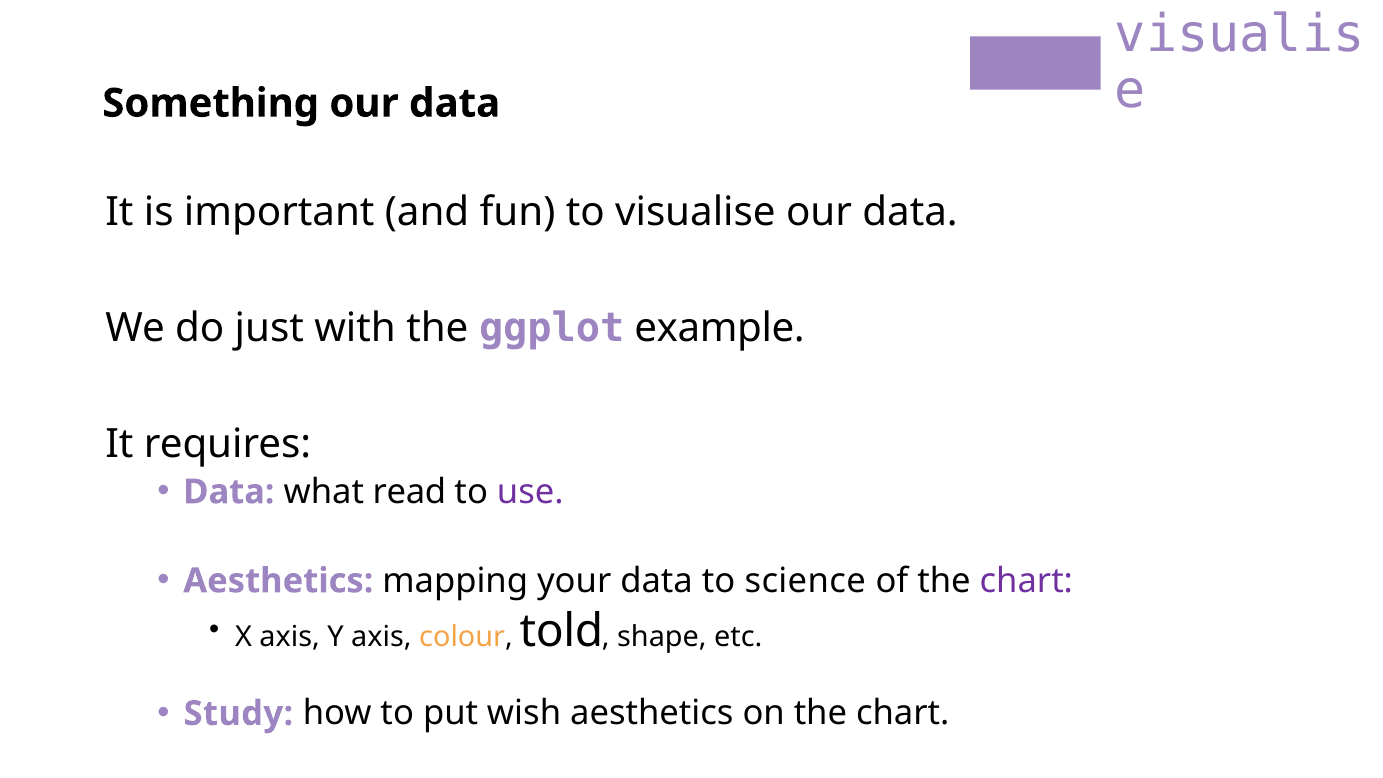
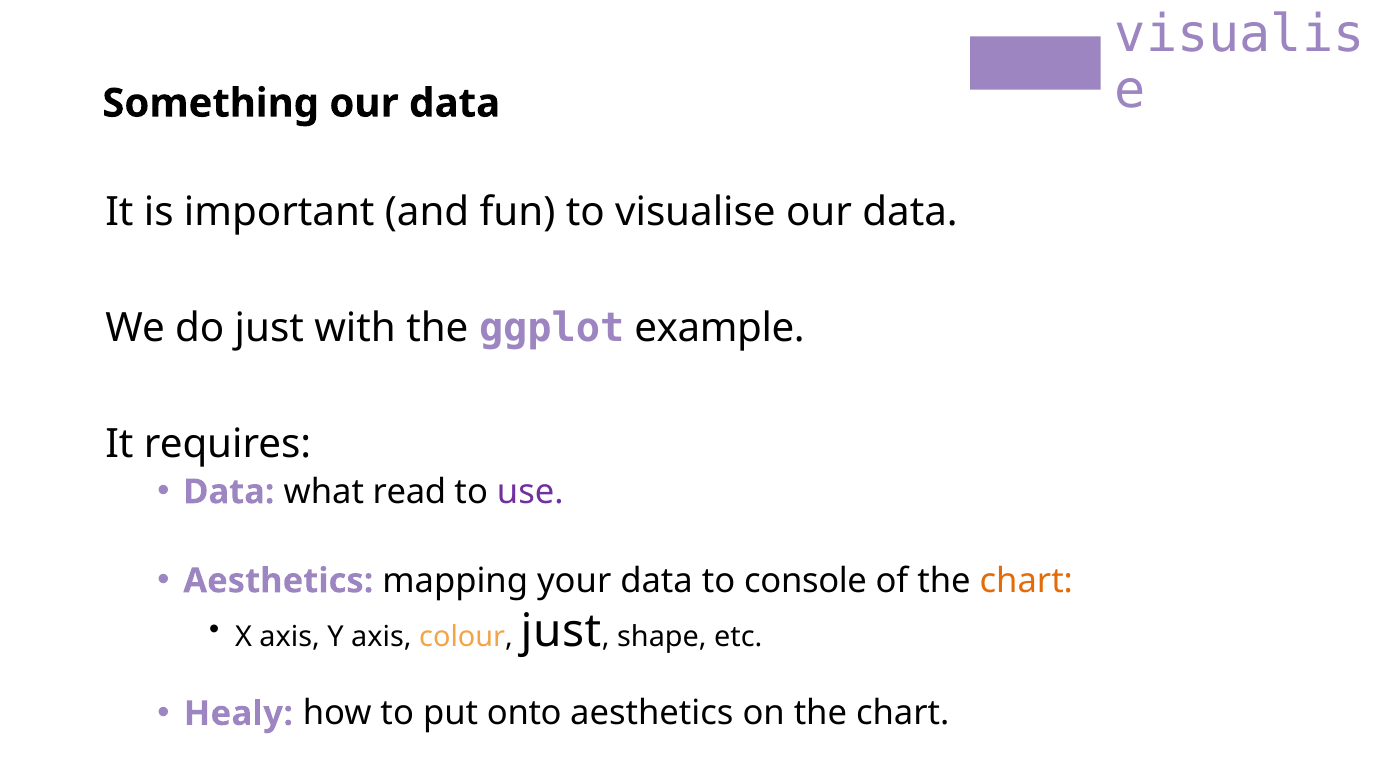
science: science -> console
chart at (1026, 581) colour: purple -> orange
colour told: told -> just
Study: Study -> Healy
wish: wish -> onto
